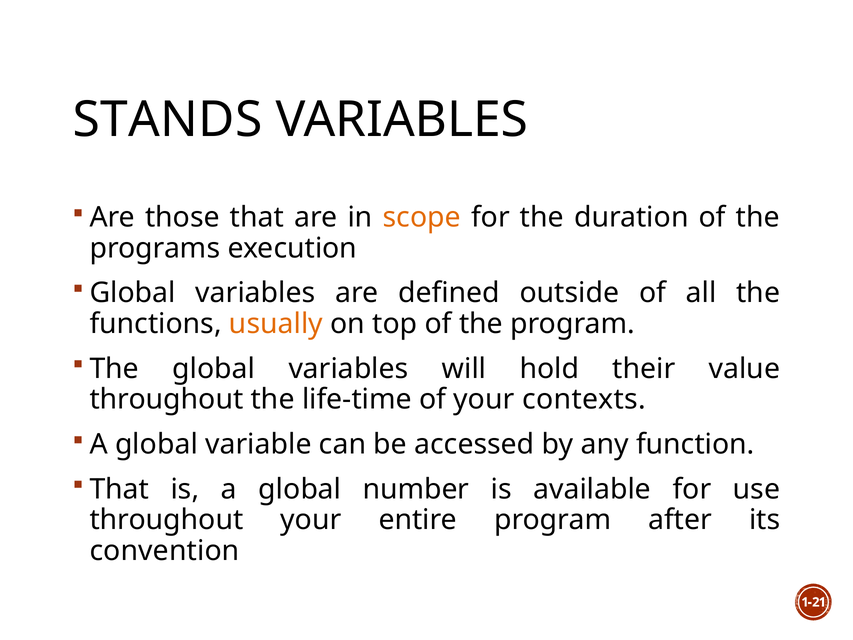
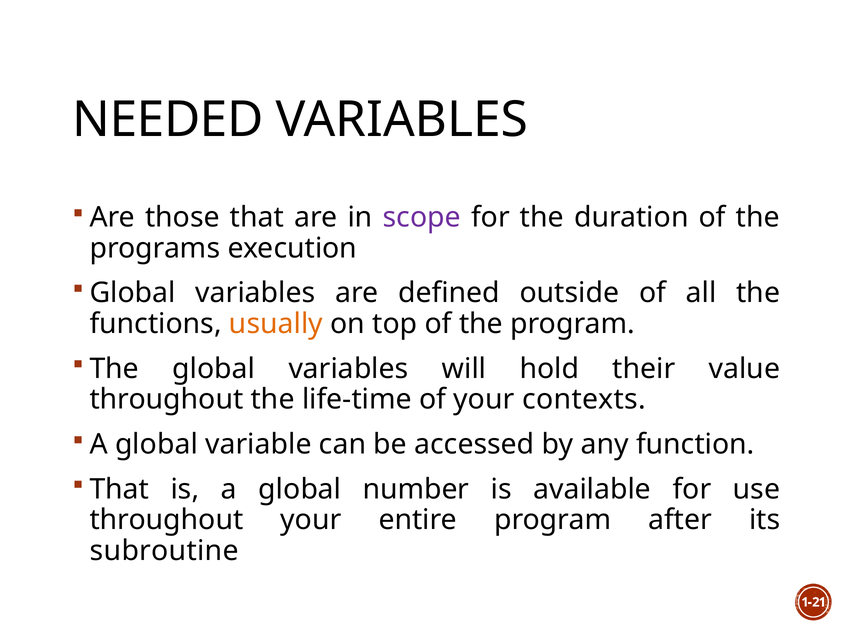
STANDS: STANDS -> NEEDED
scope colour: orange -> purple
convention: convention -> subroutine
